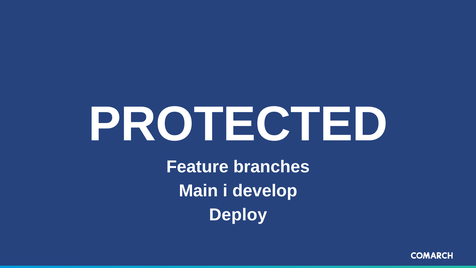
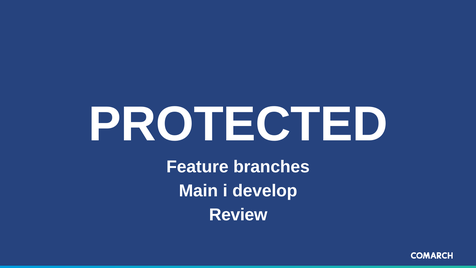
Deploy: Deploy -> Review
